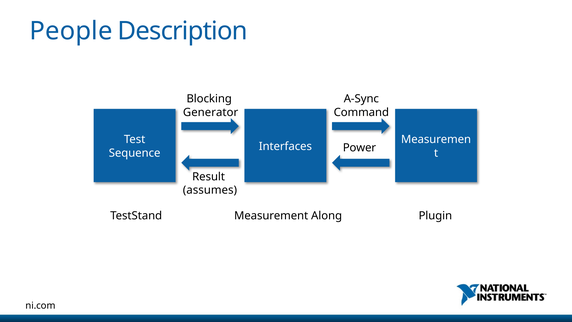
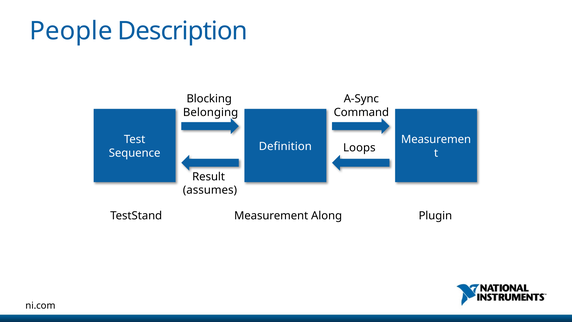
Generator: Generator -> Belonging
Interfaces: Interfaces -> Definition
Power: Power -> Loops
